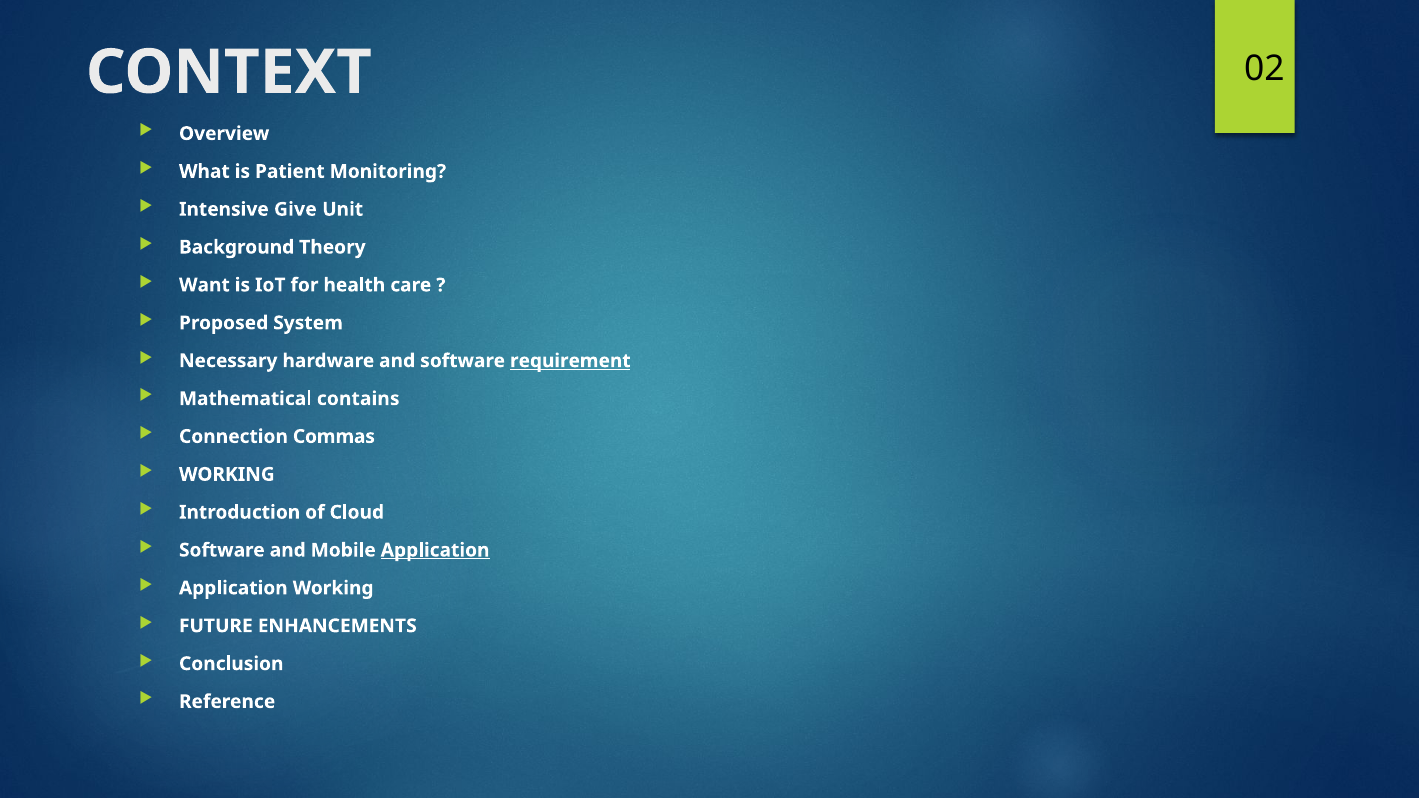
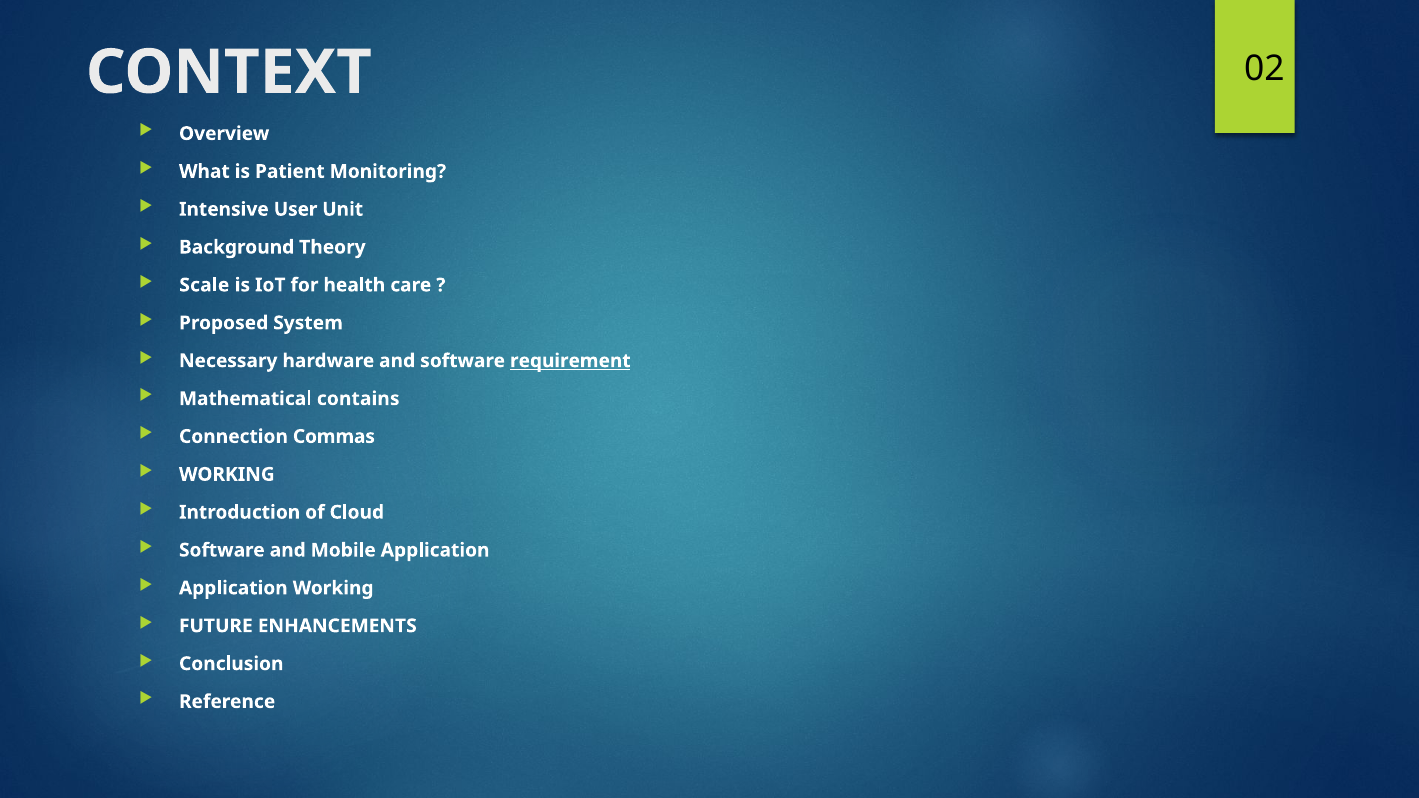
Give: Give -> User
Want: Want -> Scale
Application at (435, 550) underline: present -> none
